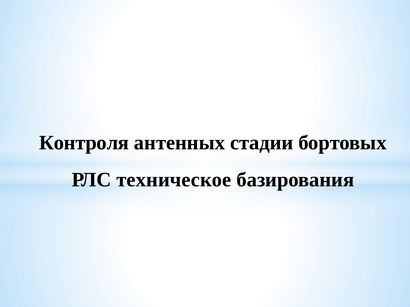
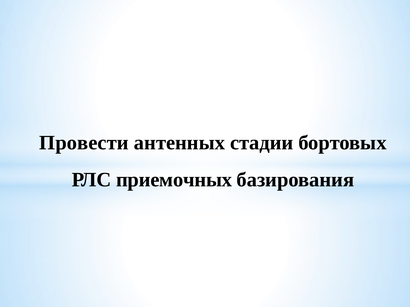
Контроля: Контроля -> Провести
техническое: техническое -> приемочных
